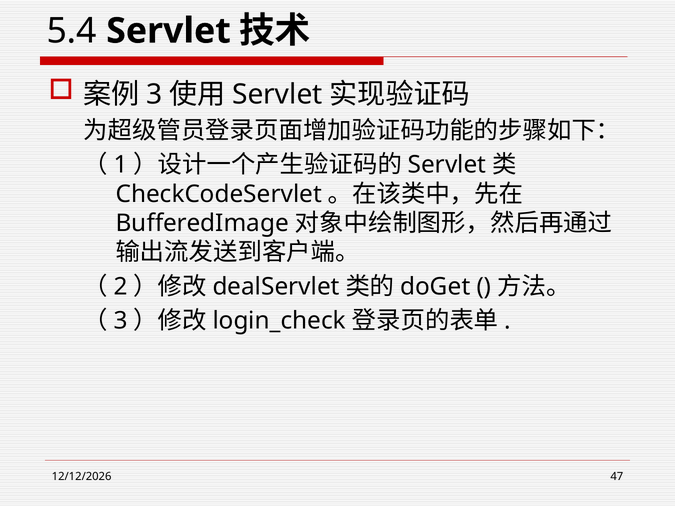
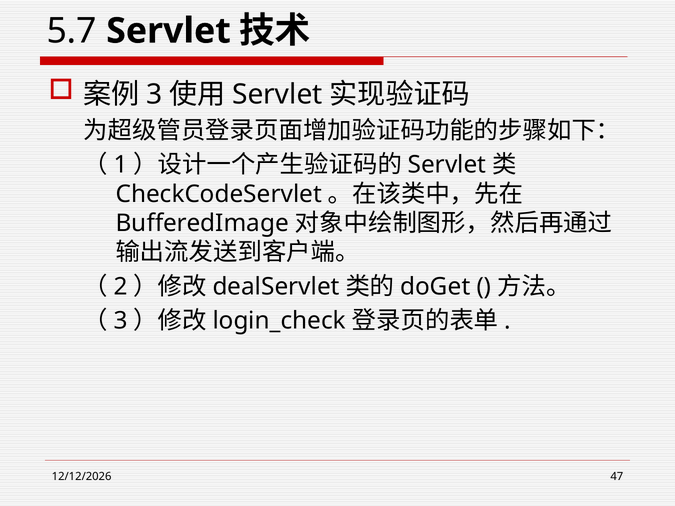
5.4: 5.4 -> 5.7
